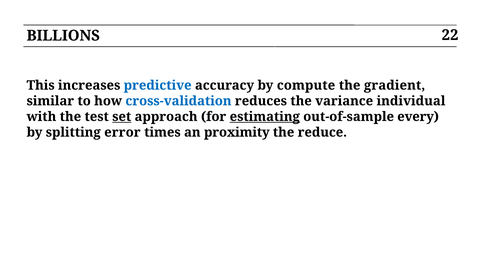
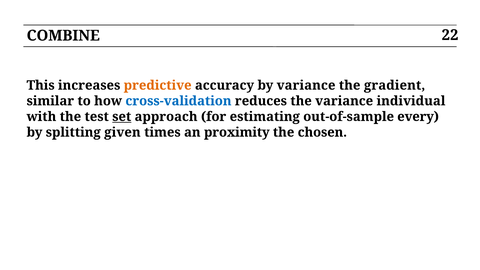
BILLIONS: BILLIONS -> COMBINE
predictive colour: blue -> orange
by compute: compute -> variance
estimating underline: present -> none
error: error -> given
reduce: reduce -> chosen
